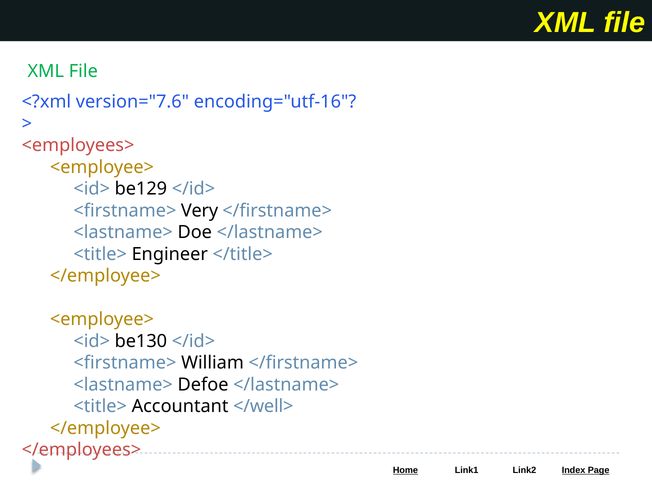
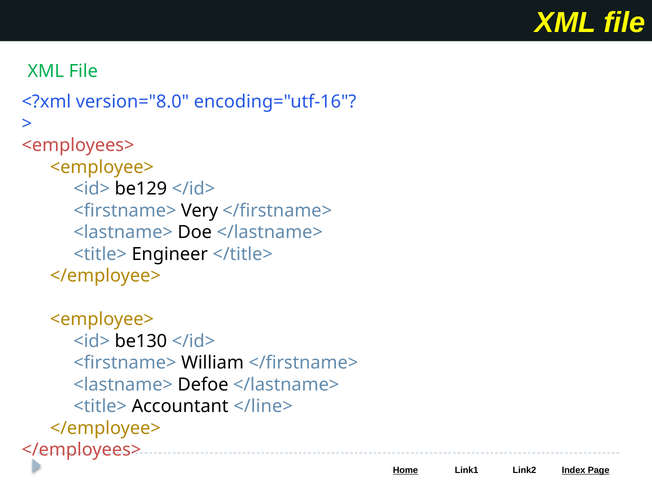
version="7.6: version="7.6 -> version="8.0
</well>: </well> -> </line>
